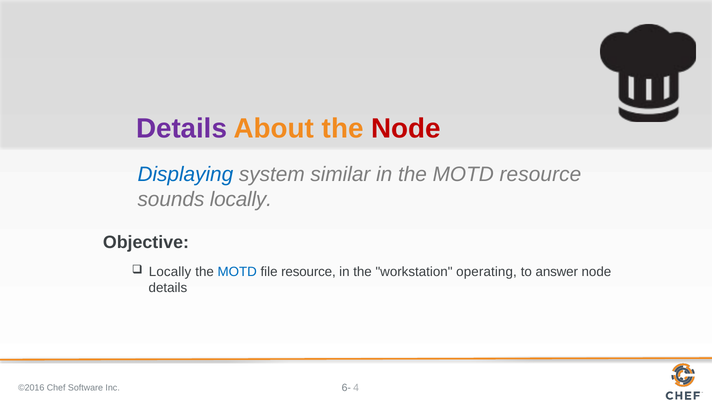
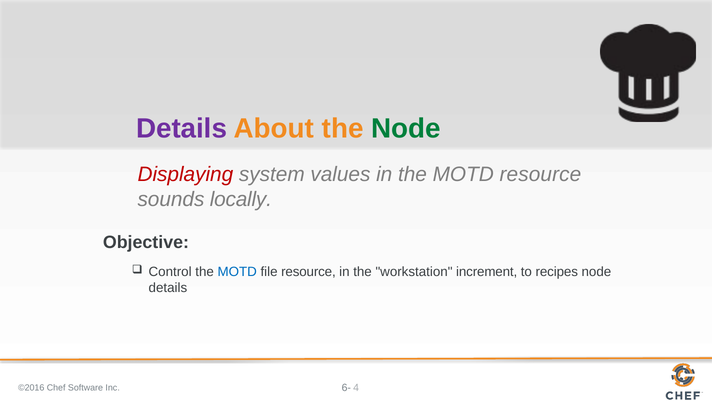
Node at (406, 128) colour: red -> green
Displaying colour: blue -> red
similar: similar -> values
Locally at (170, 271): Locally -> Control
operating: operating -> increment
answer: answer -> recipes
